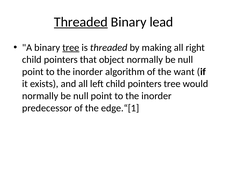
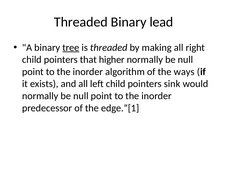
Threaded at (81, 22) underline: present -> none
object: object -> higher
want: want -> ways
pointers tree: tree -> sink
